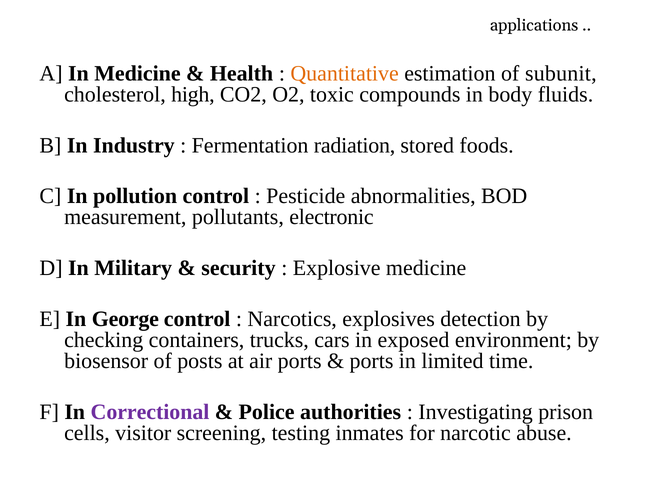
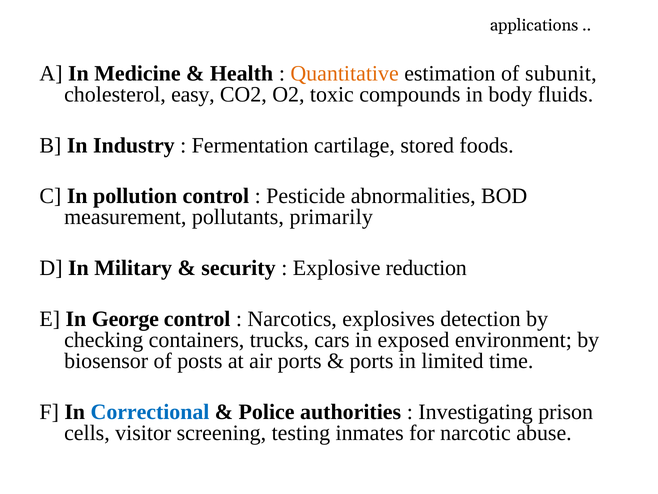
high: high -> easy
radiation: radiation -> cartilage
electronic: electronic -> primarily
Explosive medicine: medicine -> reduction
Correctional colour: purple -> blue
